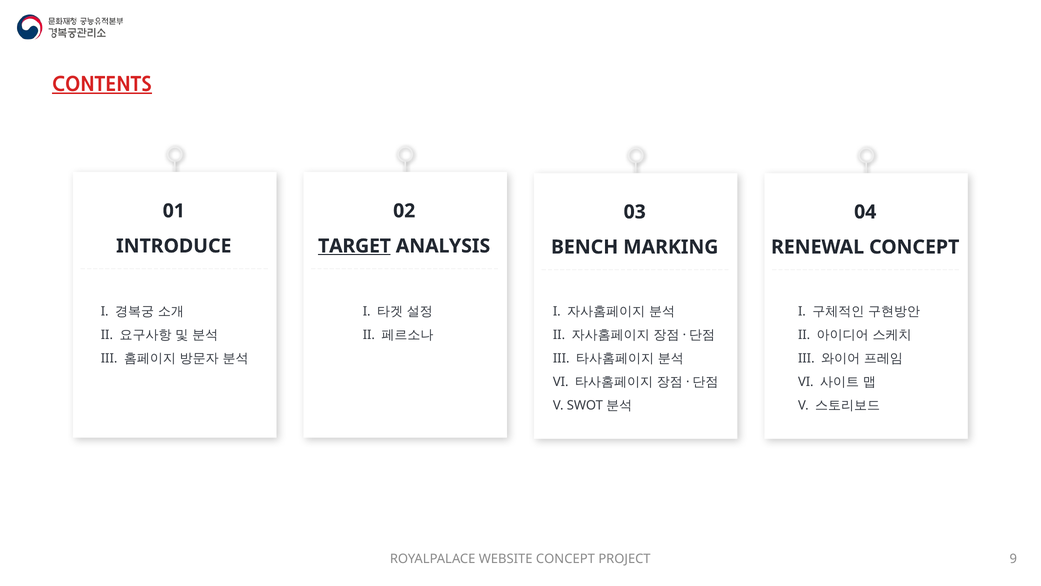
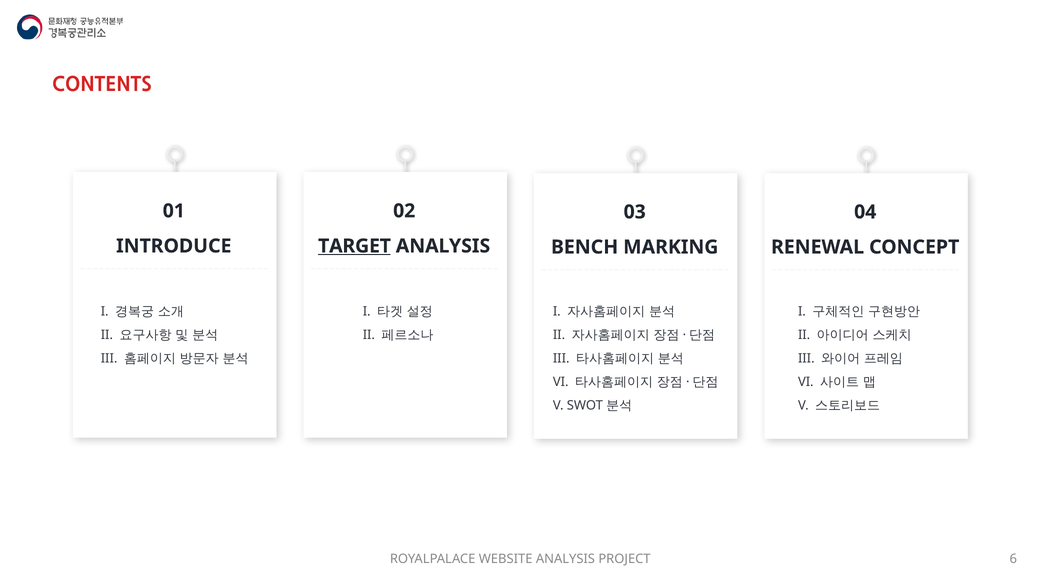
CONTENTS underline: present -> none
WEBSITE CONCEPT: CONCEPT -> ANALYSIS
9: 9 -> 6
